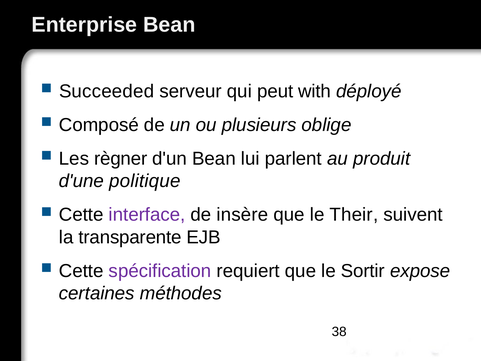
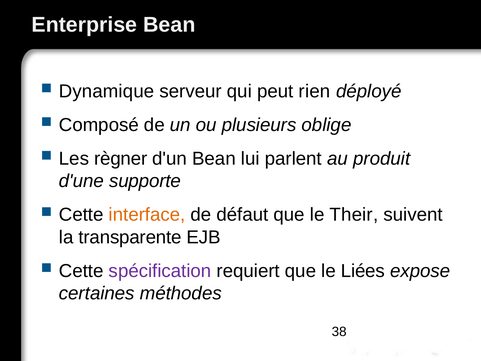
Succeeded: Succeeded -> Dynamique
with: with -> rien
politique: politique -> supporte
interface colour: purple -> orange
insère: insère -> défaut
Sortir: Sortir -> Liées
